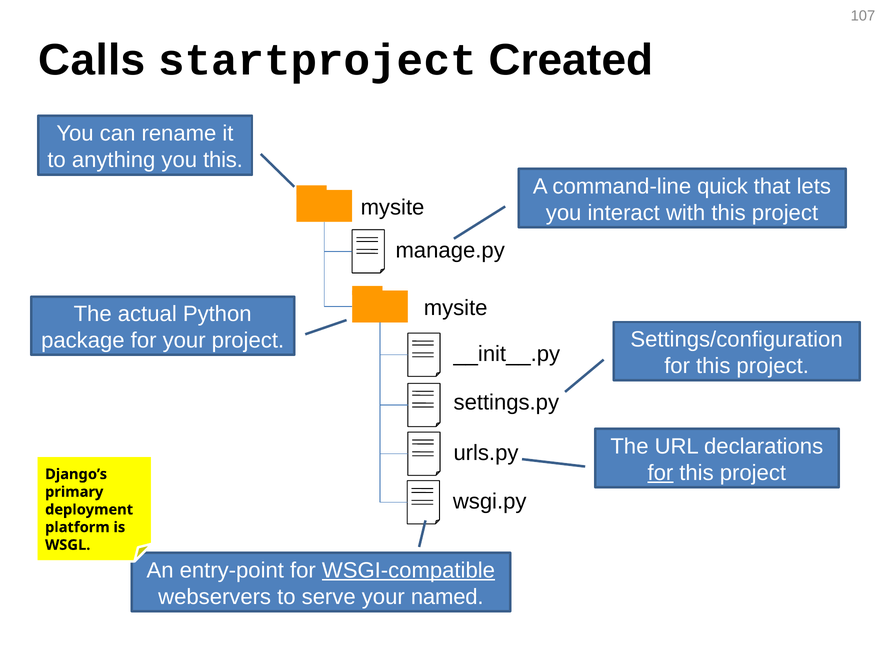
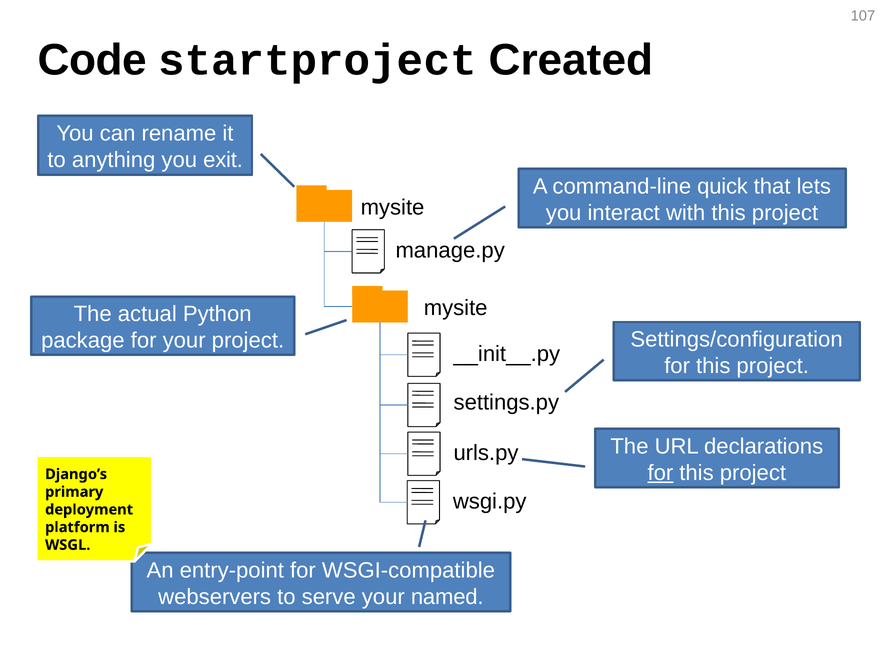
Calls: Calls -> Code
you this: this -> exit
WSGI-compatible underline: present -> none
